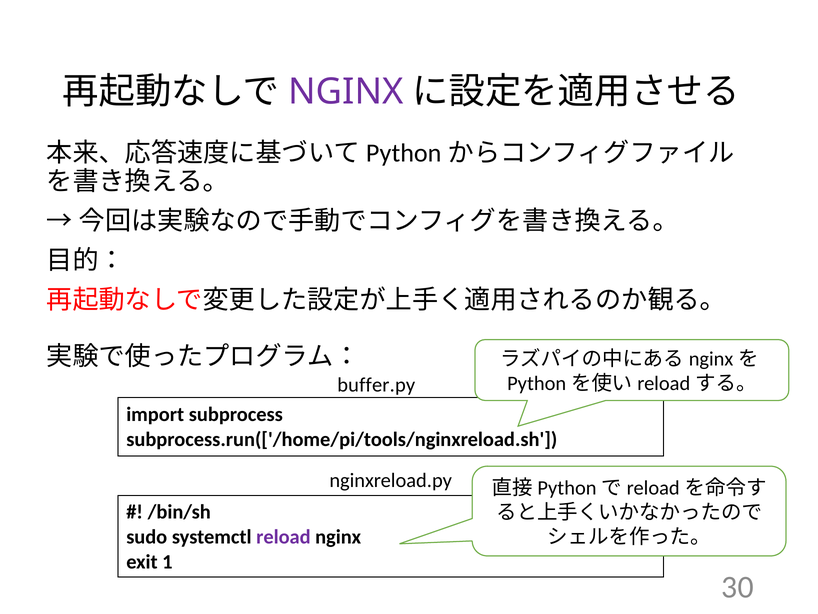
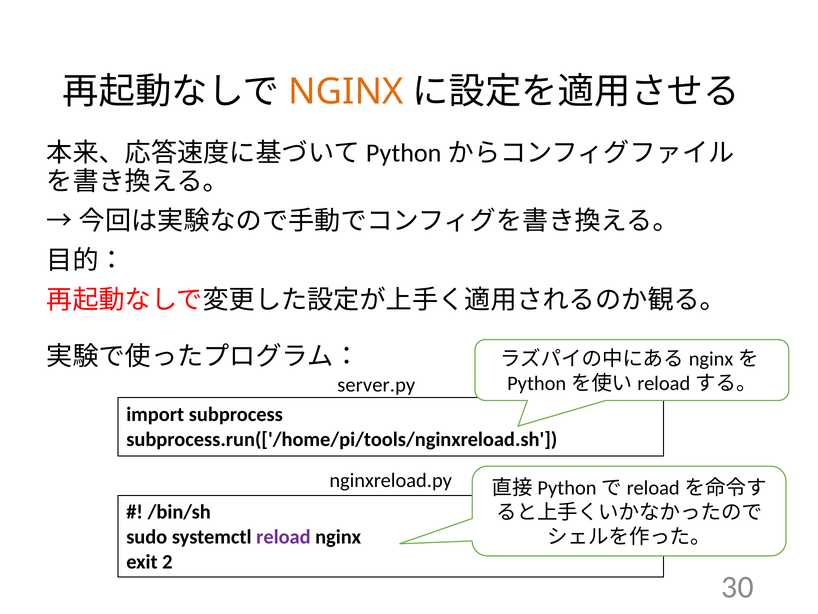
NGINX at (346, 92) colour: purple -> orange
buffer.py: buffer.py -> server.py
1: 1 -> 2
